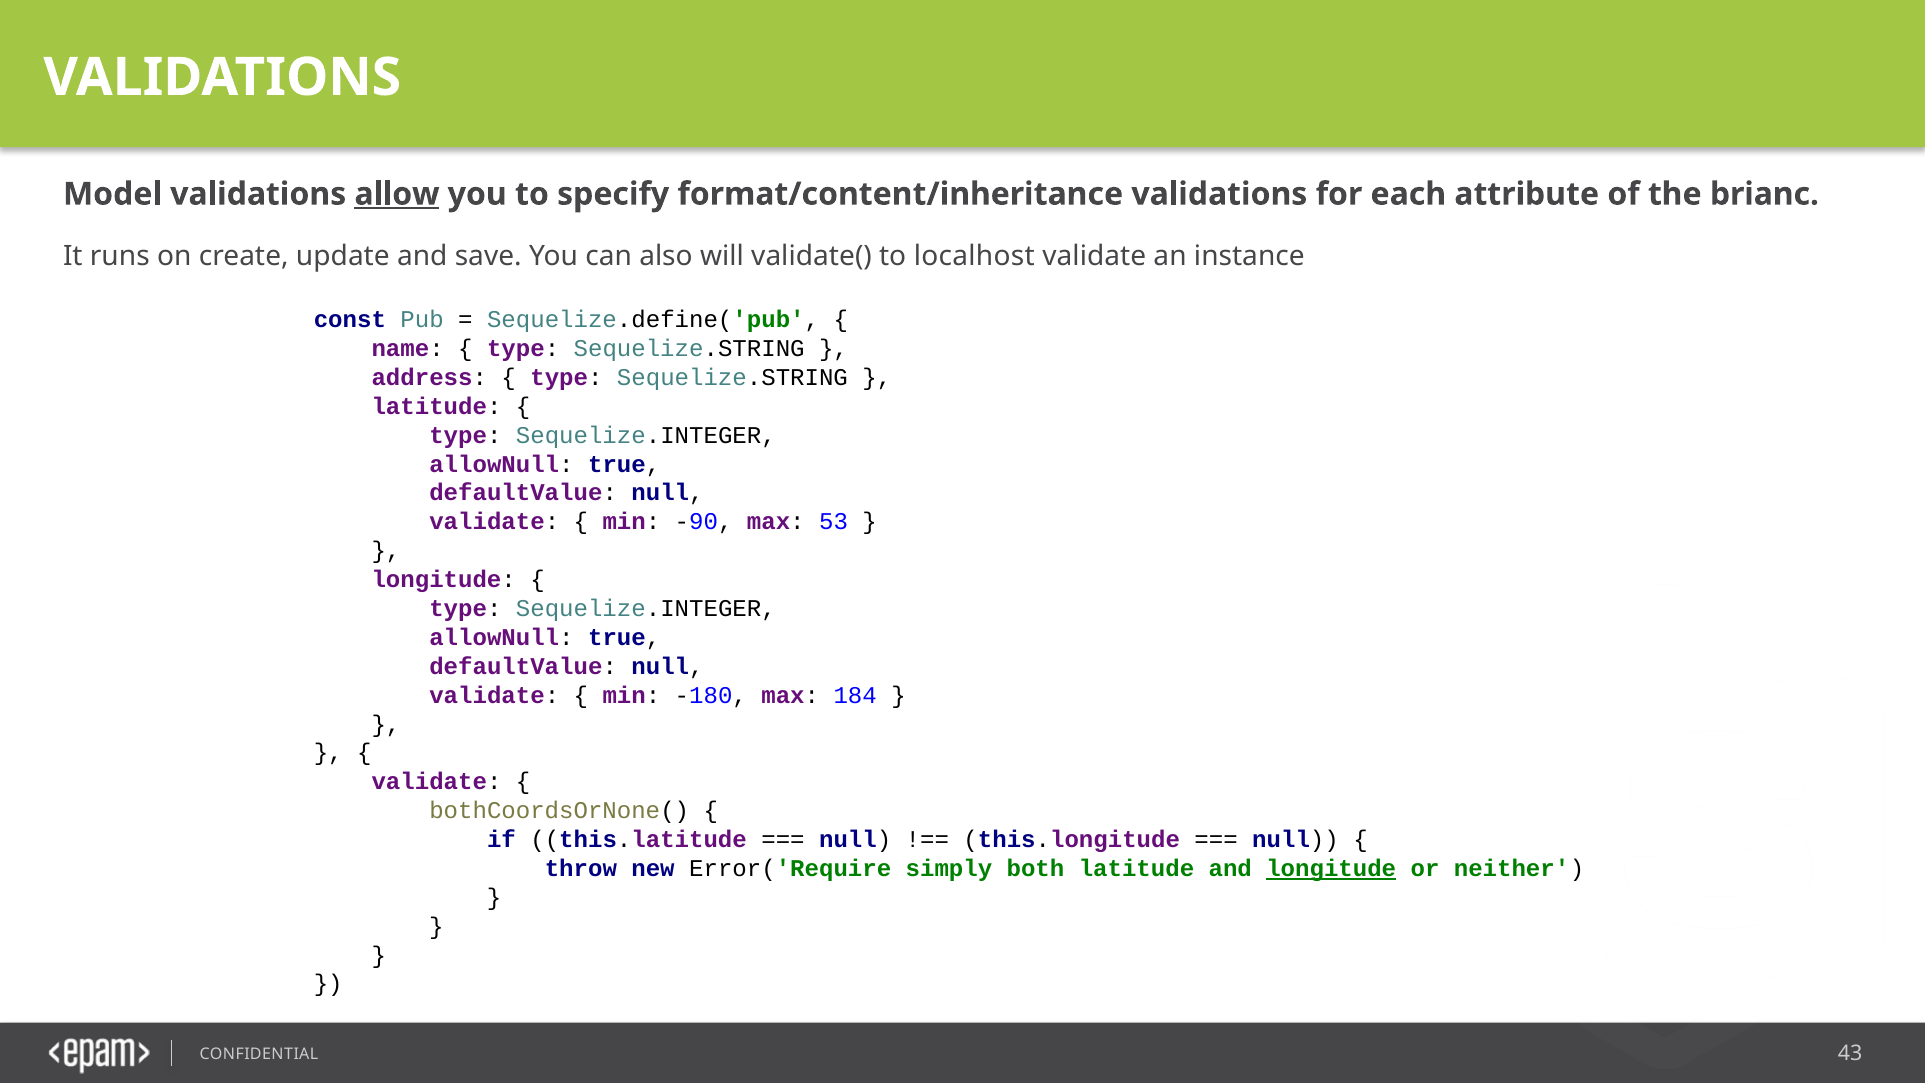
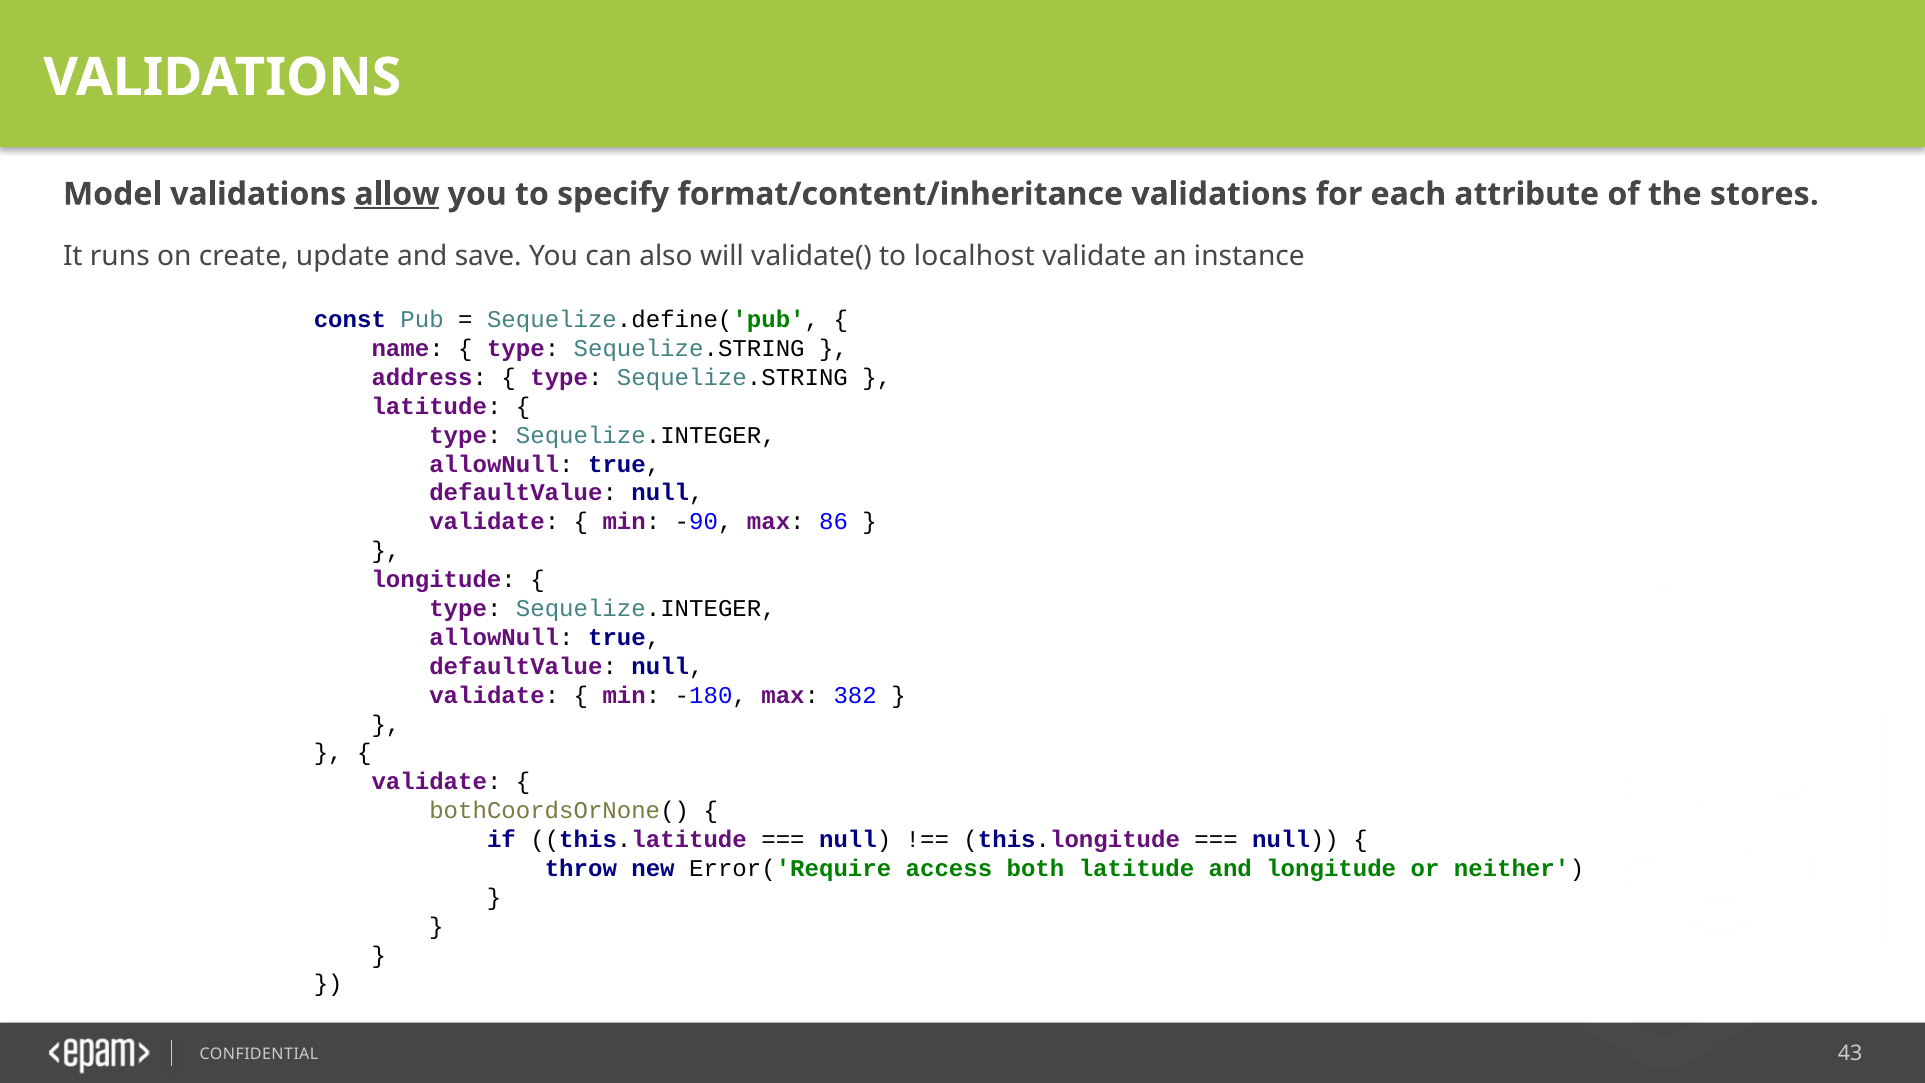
brianc: brianc -> stores
53: 53 -> 86
184: 184 -> 382
simply: simply -> access
longitude at (1331, 868) underline: present -> none
